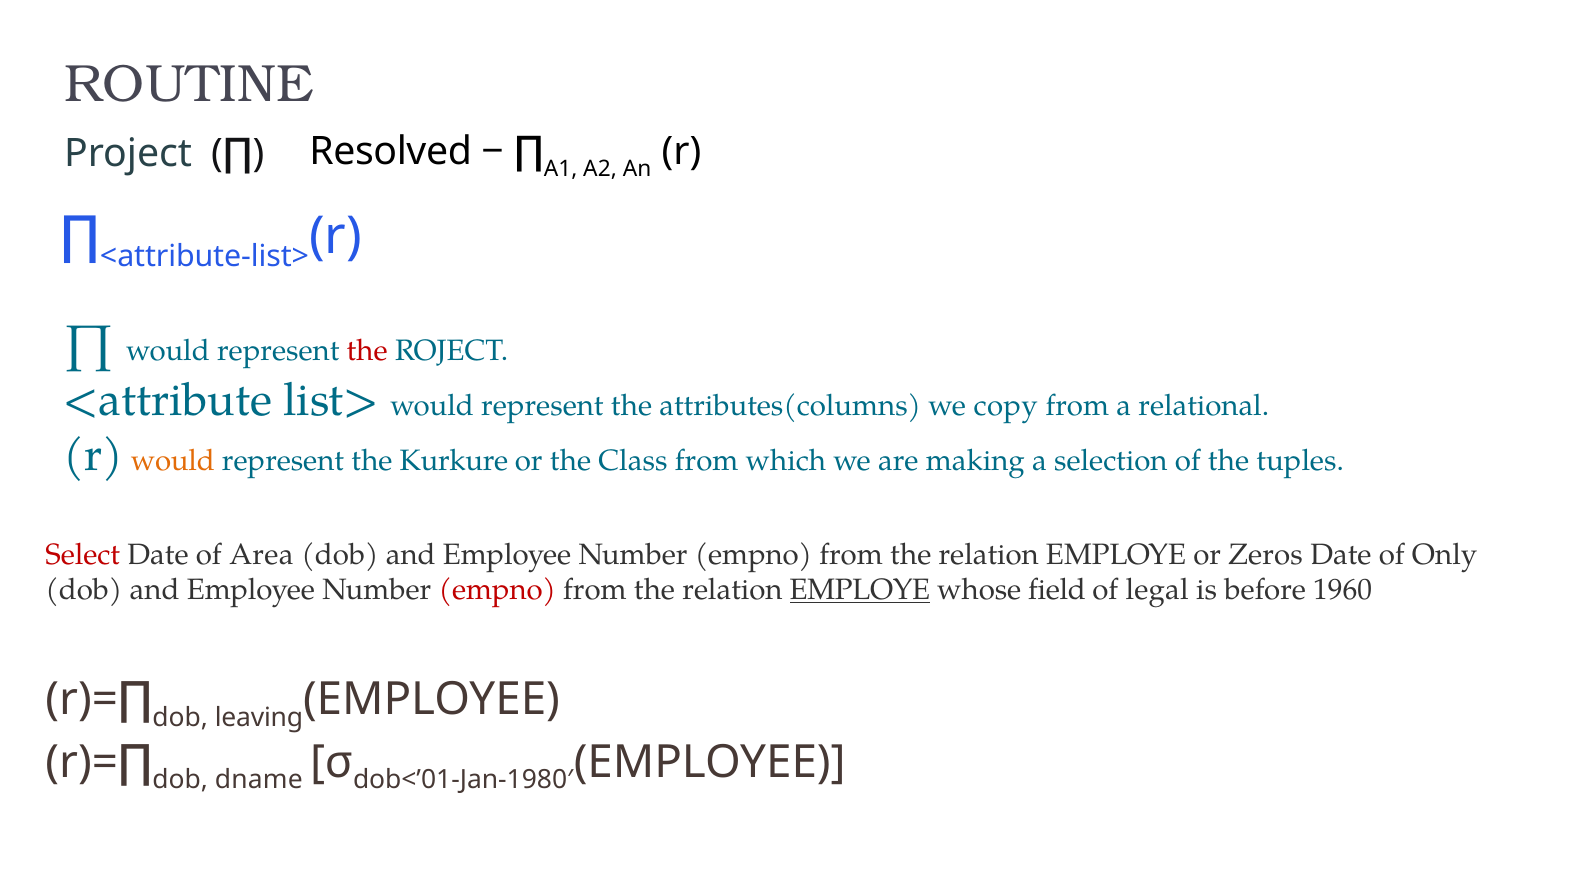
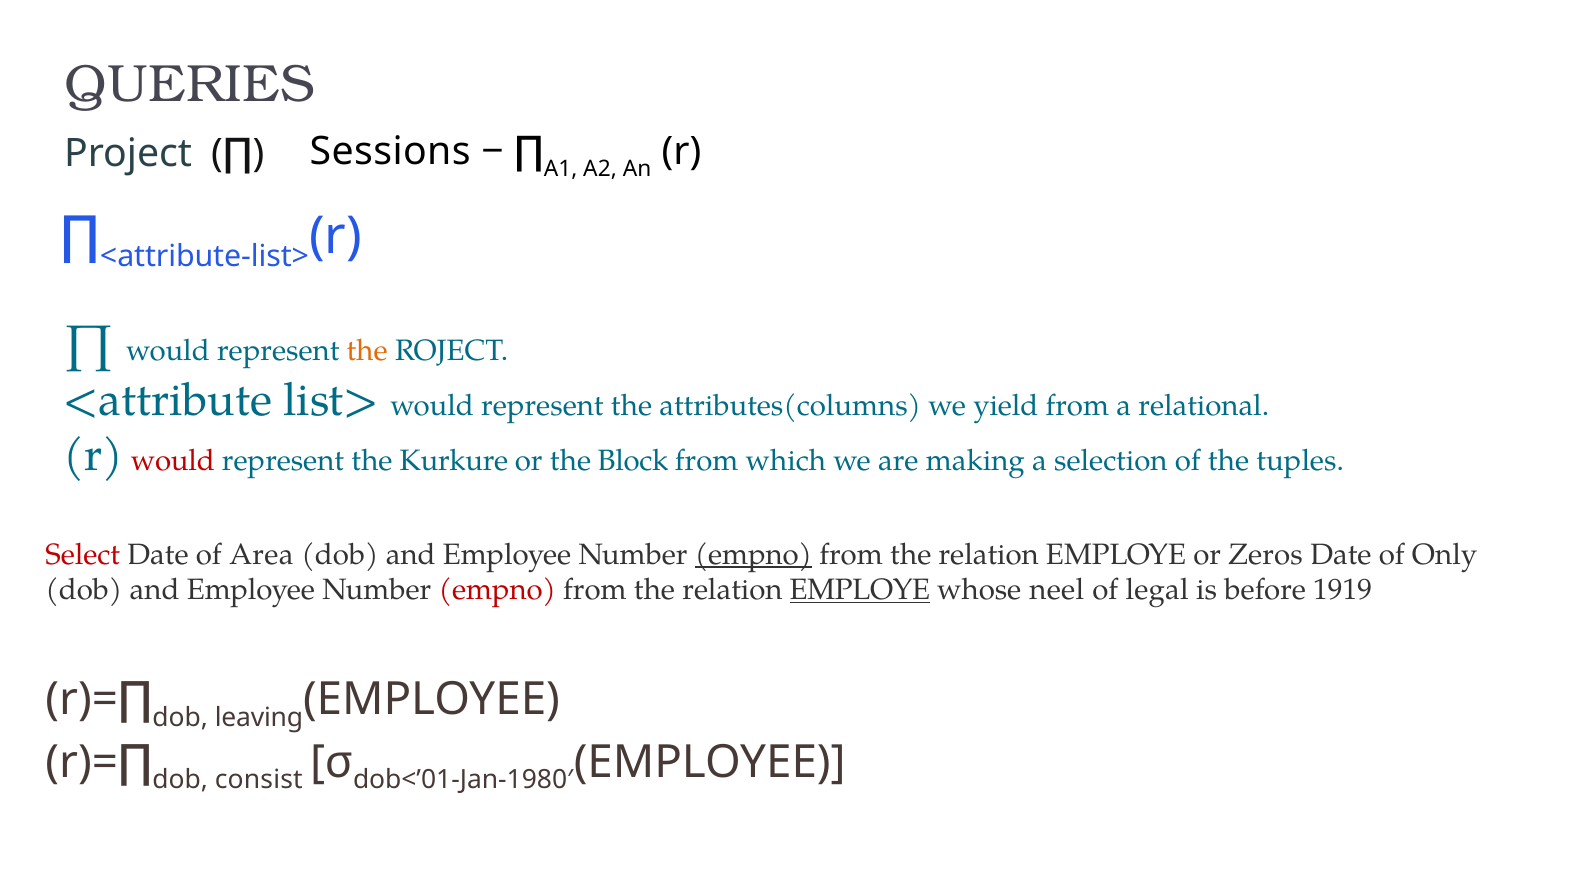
ROUTINE: ROUTINE -> QUERIES
Resolved: Resolved -> Sessions
the at (367, 351) colour: red -> orange
copy: copy -> yield
would at (173, 461) colour: orange -> red
Class: Class -> Block
empno at (753, 555) underline: none -> present
field: field -> neel
1960: 1960 -> 1919
dname: dname -> consist
